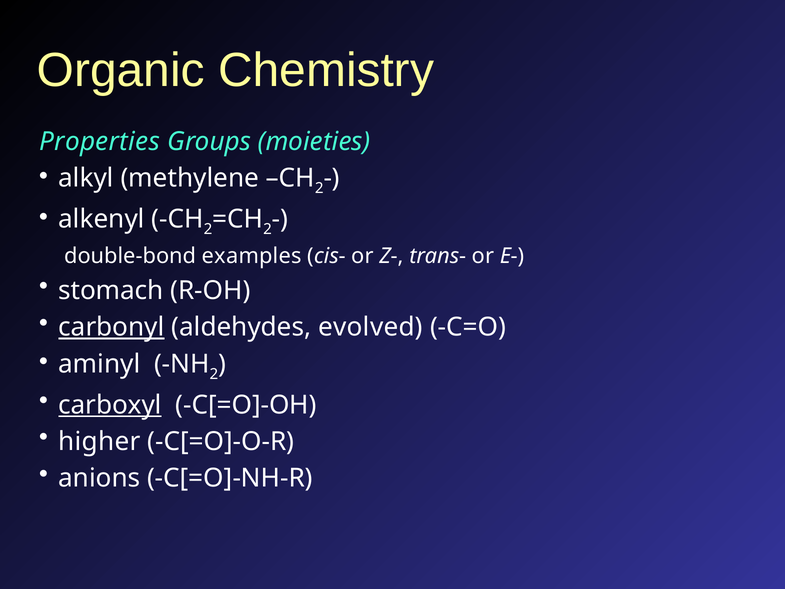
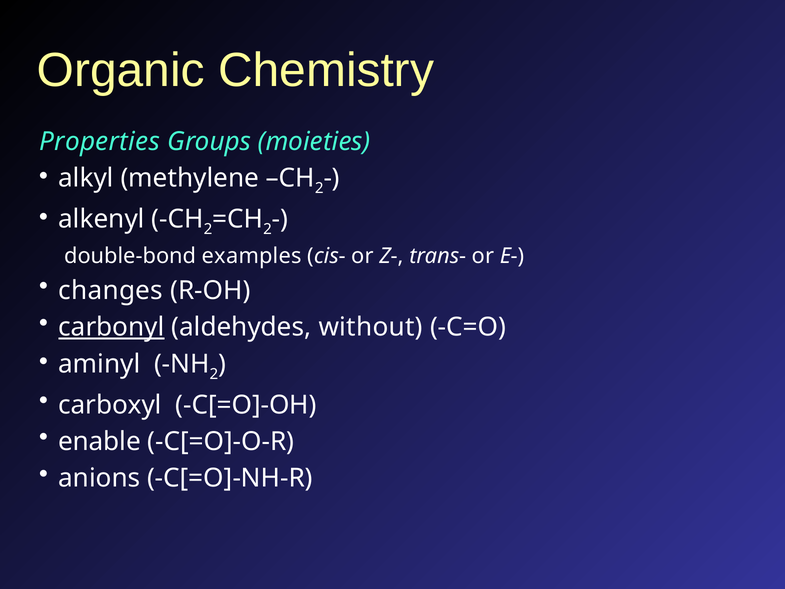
stomach: stomach -> changes
evolved: evolved -> without
carboxyl underline: present -> none
higher: higher -> enable
